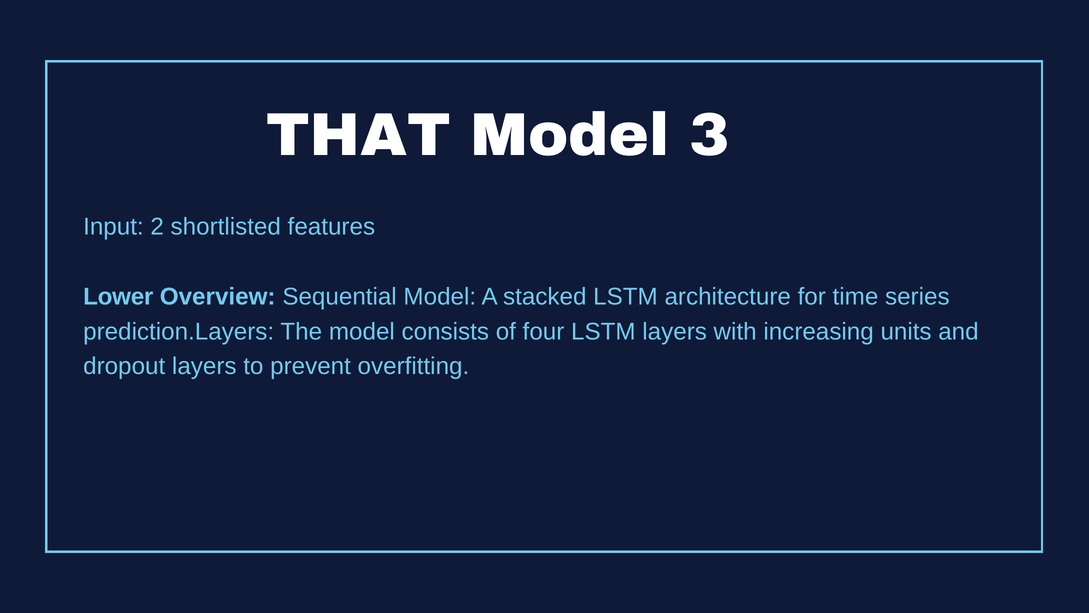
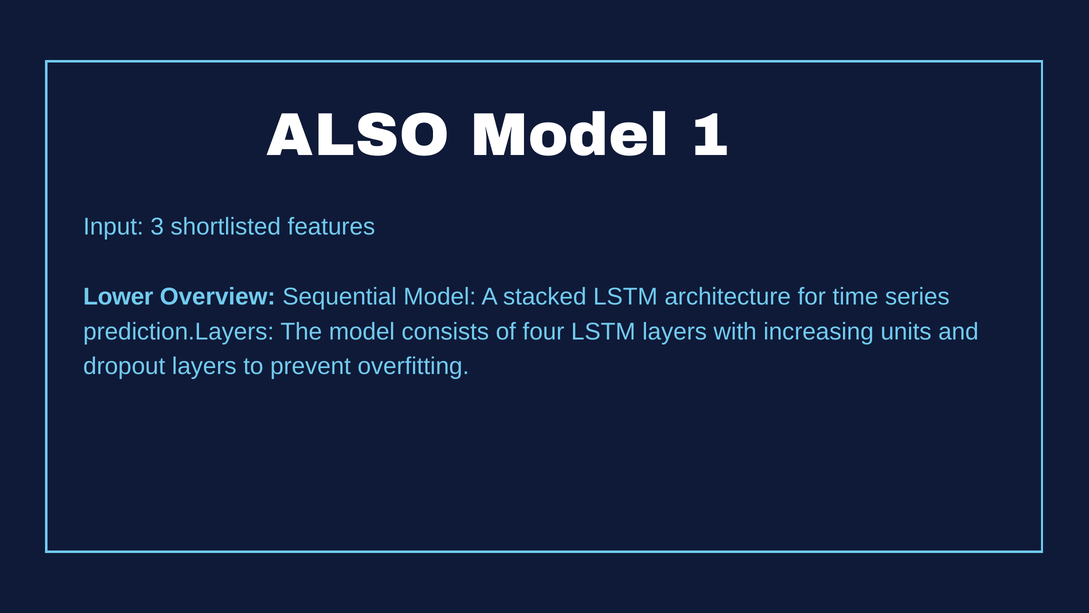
THAT: THAT -> ALSO
3: 3 -> 1
2: 2 -> 3
